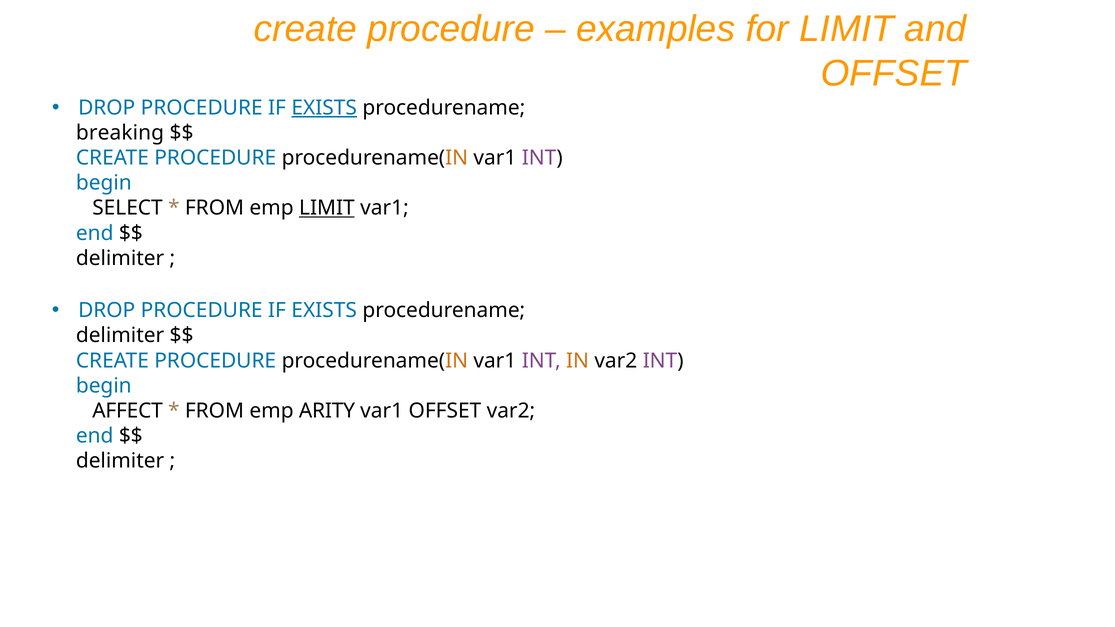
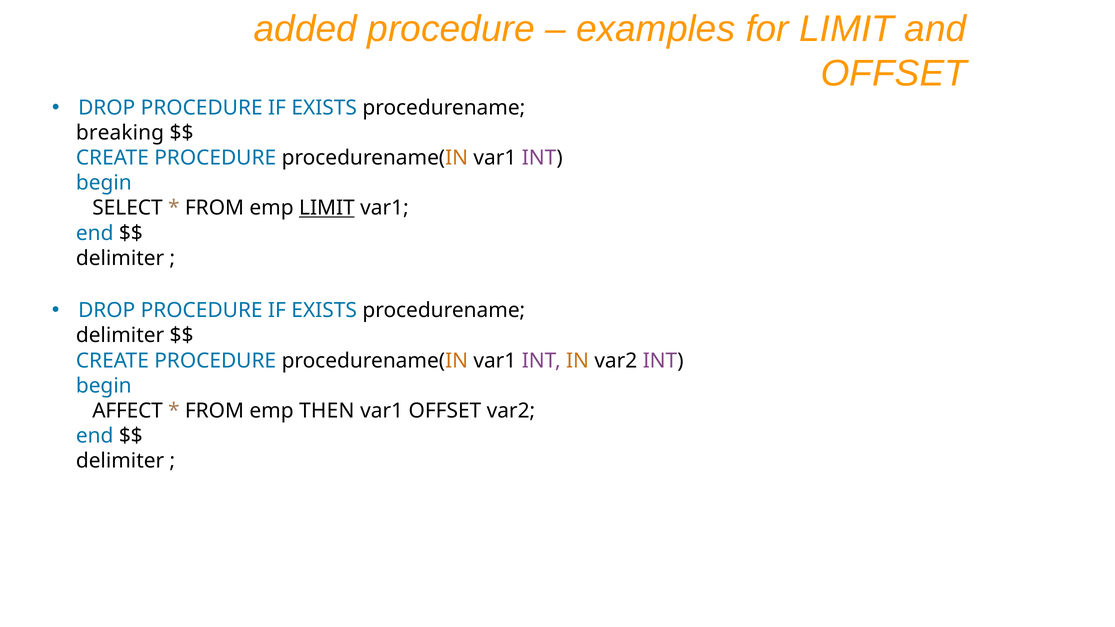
create at (305, 29): create -> added
EXISTS at (324, 108) underline: present -> none
ARITY: ARITY -> THEN
